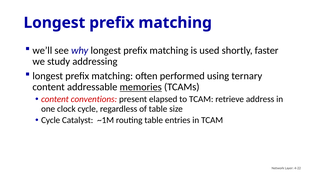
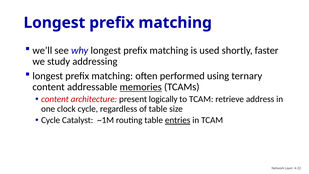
conventions: conventions -> architecture
elapsed: elapsed -> logically
entries underline: none -> present
